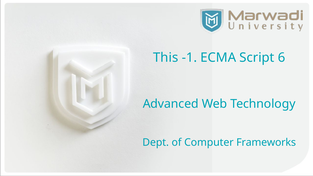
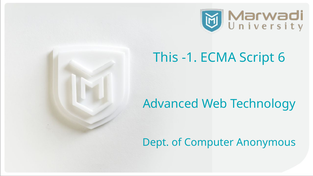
Frameworks: Frameworks -> Anonymous
